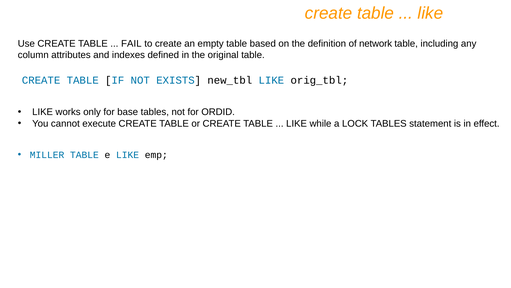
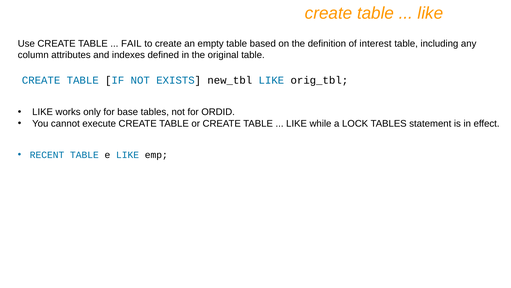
network: network -> interest
MILLER: MILLER -> RECENT
